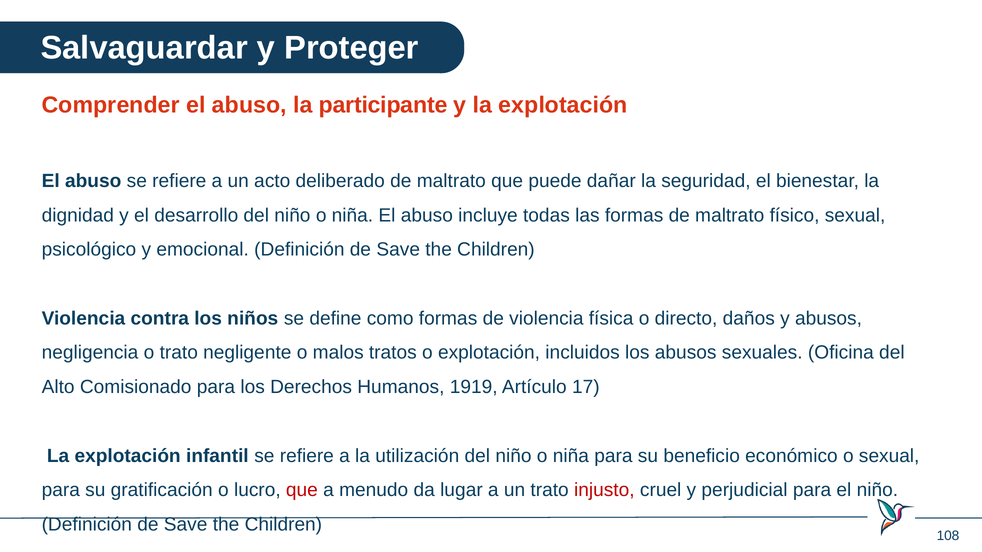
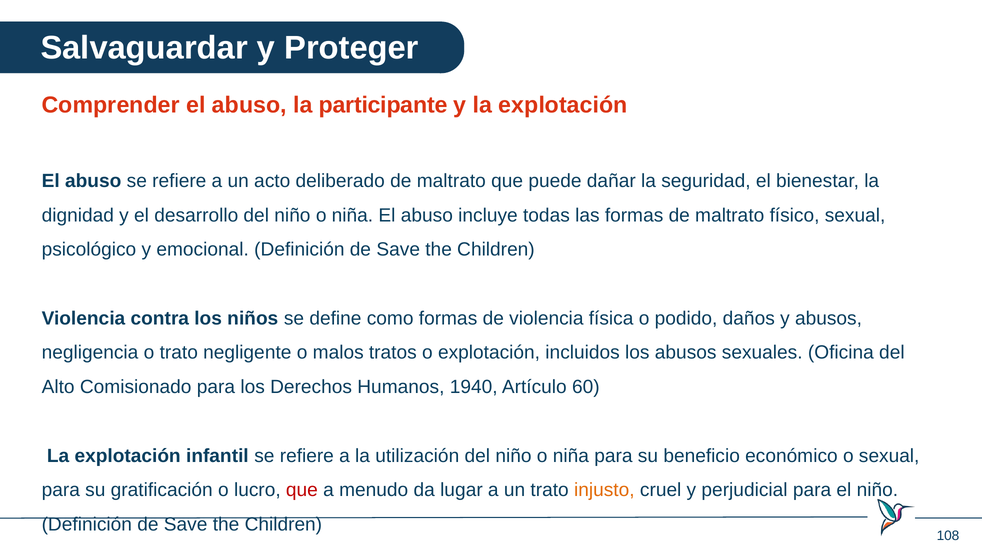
directo: directo -> podido
1919: 1919 -> 1940
17: 17 -> 60
injusto colour: red -> orange
